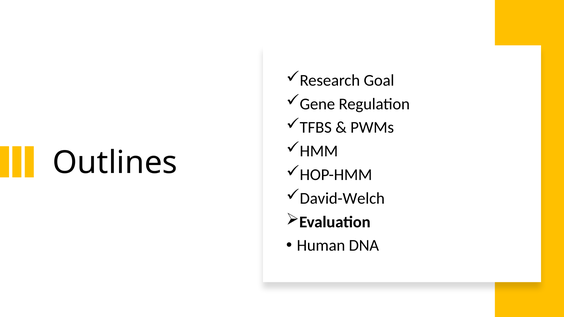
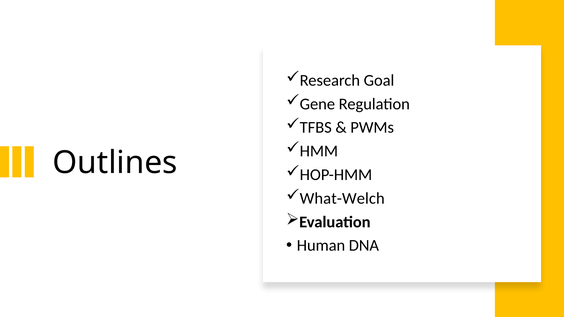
David-Welch: David-Welch -> What-Welch
